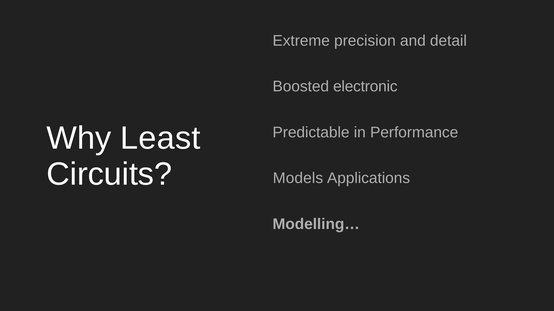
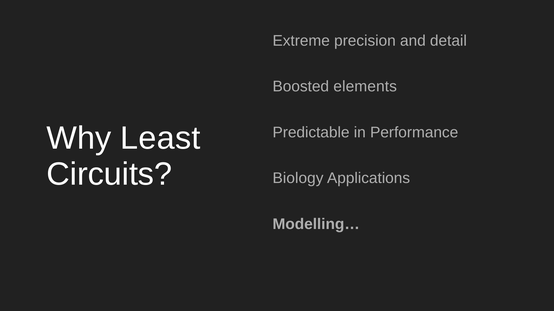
electronic: electronic -> elements
Models: Models -> Biology
